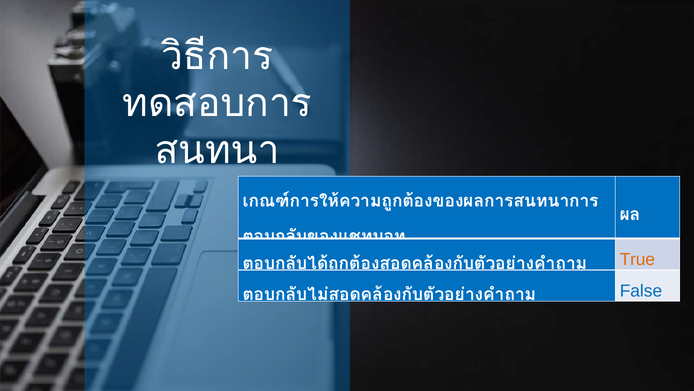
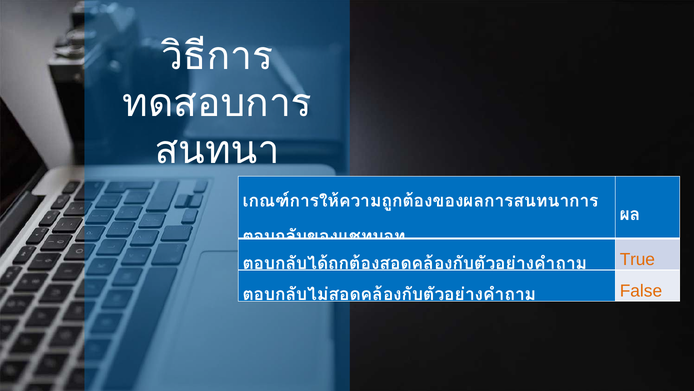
False colour: blue -> orange
